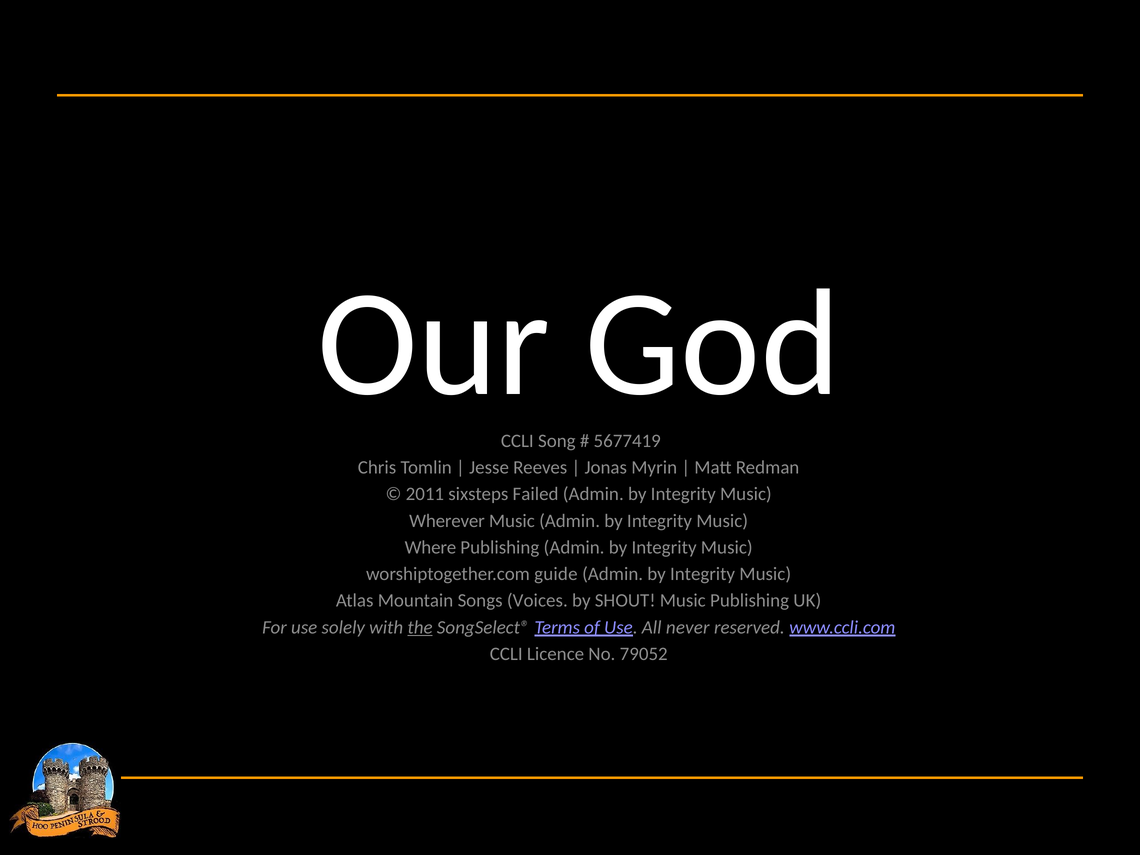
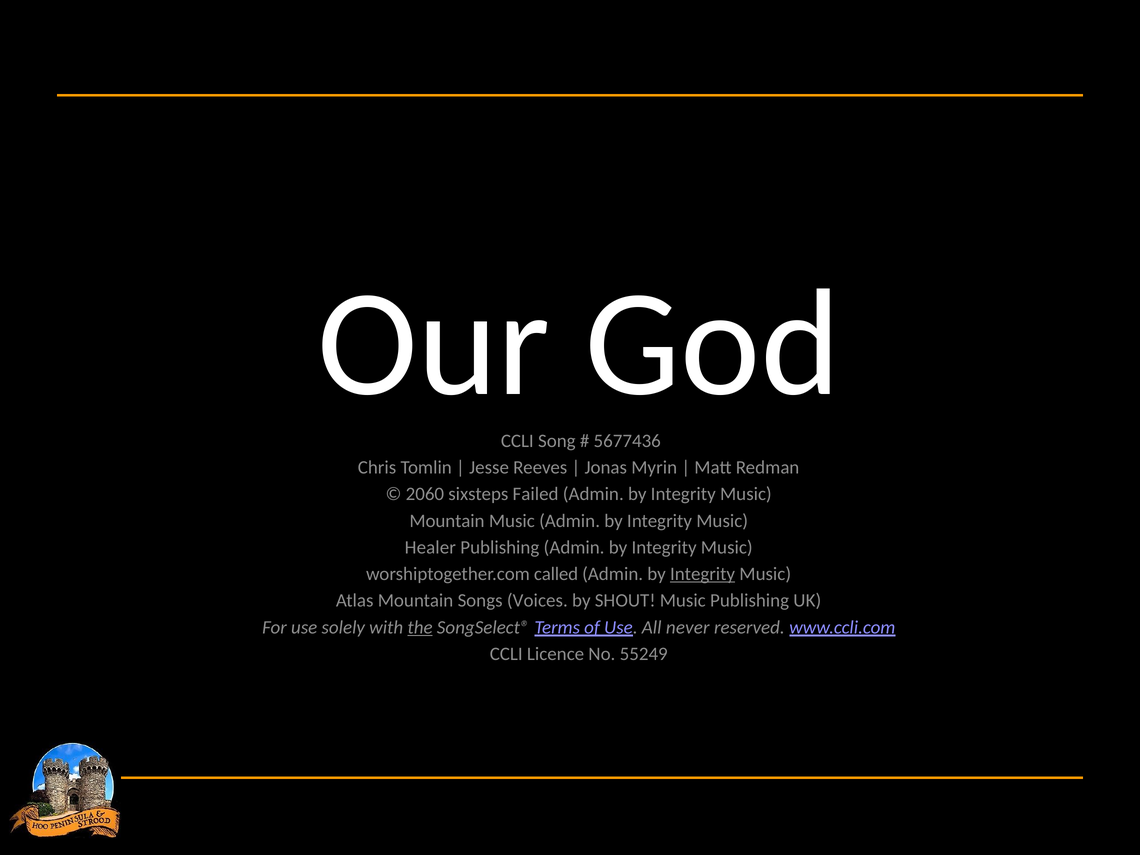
5677419: 5677419 -> 5677436
2011: 2011 -> 2060
Wherever at (447, 521): Wherever -> Mountain
Where: Where -> Healer
guide: guide -> called
Integrity at (703, 574) underline: none -> present
79052: 79052 -> 55249
